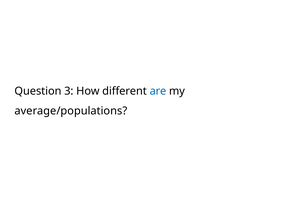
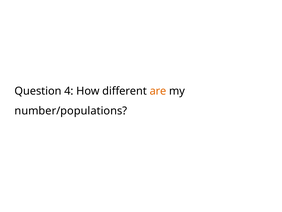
3: 3 -> 4
are colour: blue -> orange
average/populations: average/populations -> number/populations
